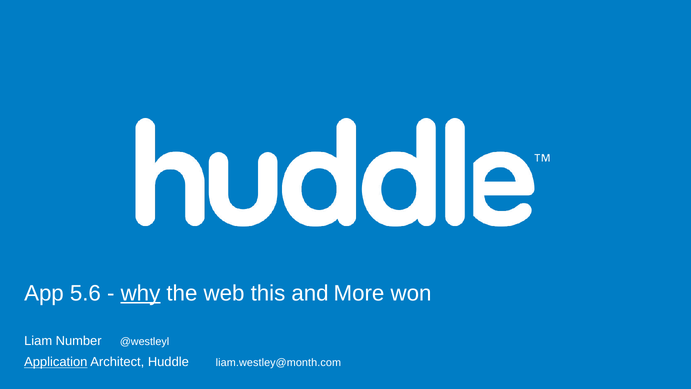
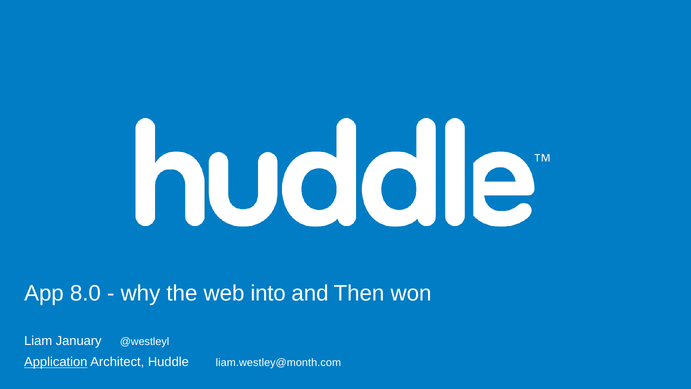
5.6: 5.6 -> 8.0
why underline: present -> none
this: this -> into
More: More -> Then
Number: Number -> January
